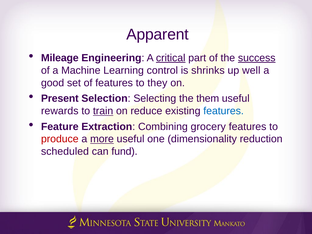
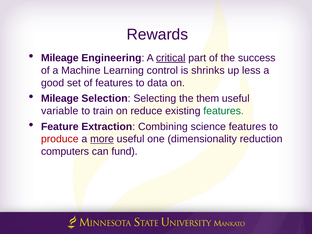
Apparent: Apparent -> Rewards
success underline: present -> none
well: well -> less
they: they -> data
Present at (60, 98): Present -> Mileage
rewards: rewards -> variable
train underline: present -> none
features at (224, 111) colour: blue -> green
grocery: grocery -> science
scheduled: scheduled -> computers
